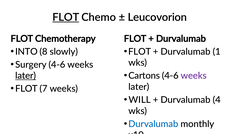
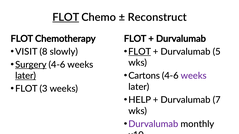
Leucovorion: Leucovorion -> Reconstruct
INTO: INTO -> VISIT
FLOT at (140, 52) underline: none -> present
1: 1 -> 5
Surgery underline: none -> present
7: 7 -> 3
WILL: WILL -> HELP
4: 4 -> 7
Durvalumab at (153, 124) colour: blue -> purple
